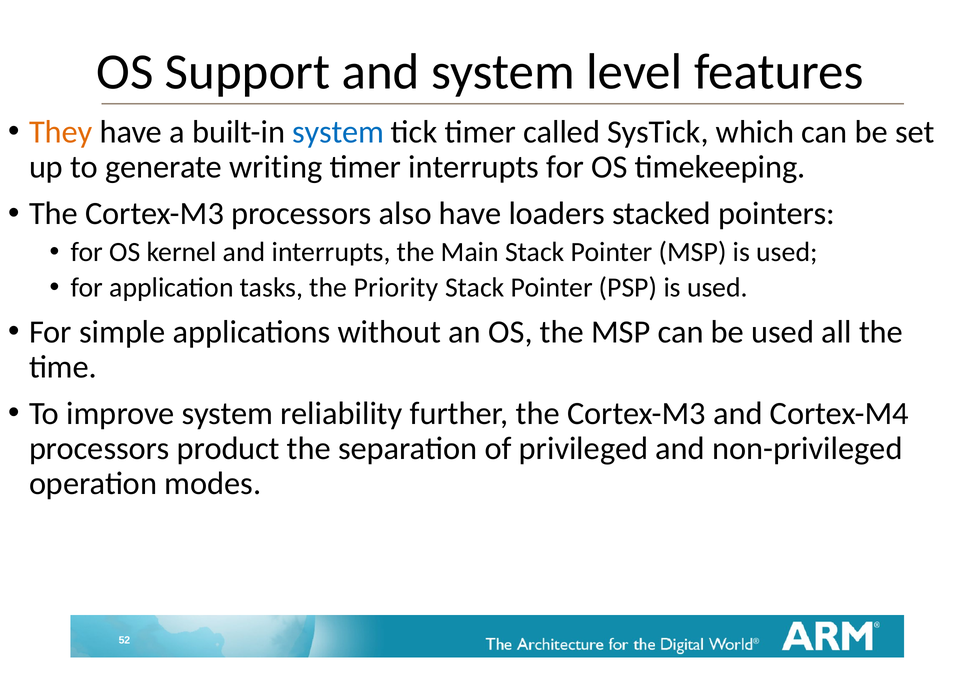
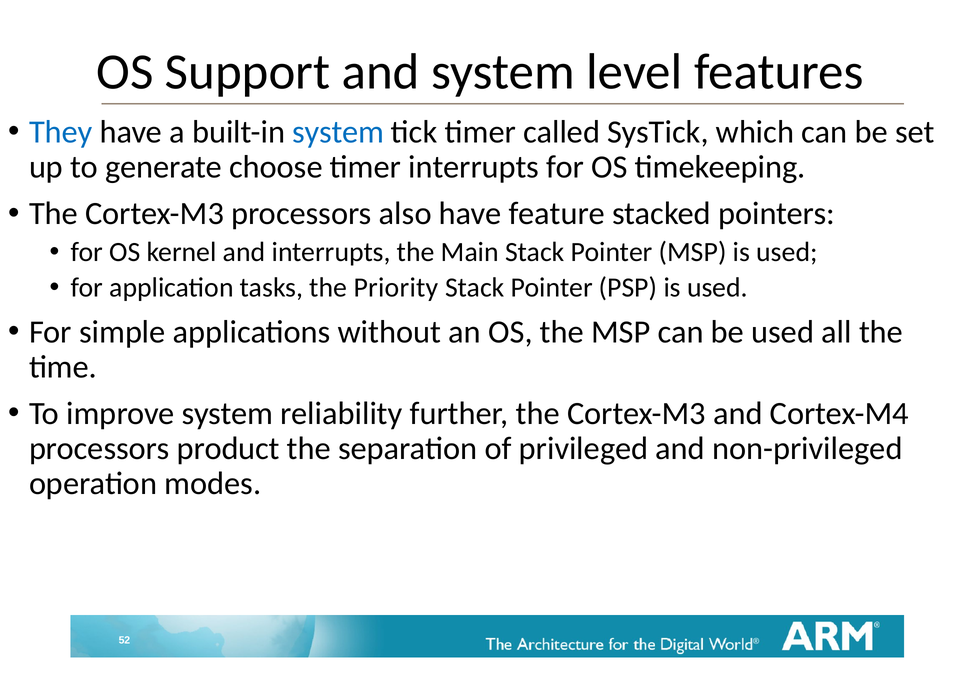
They colour: orange -> blue
writing: writing -> choose
loaders: loaders -> feature
